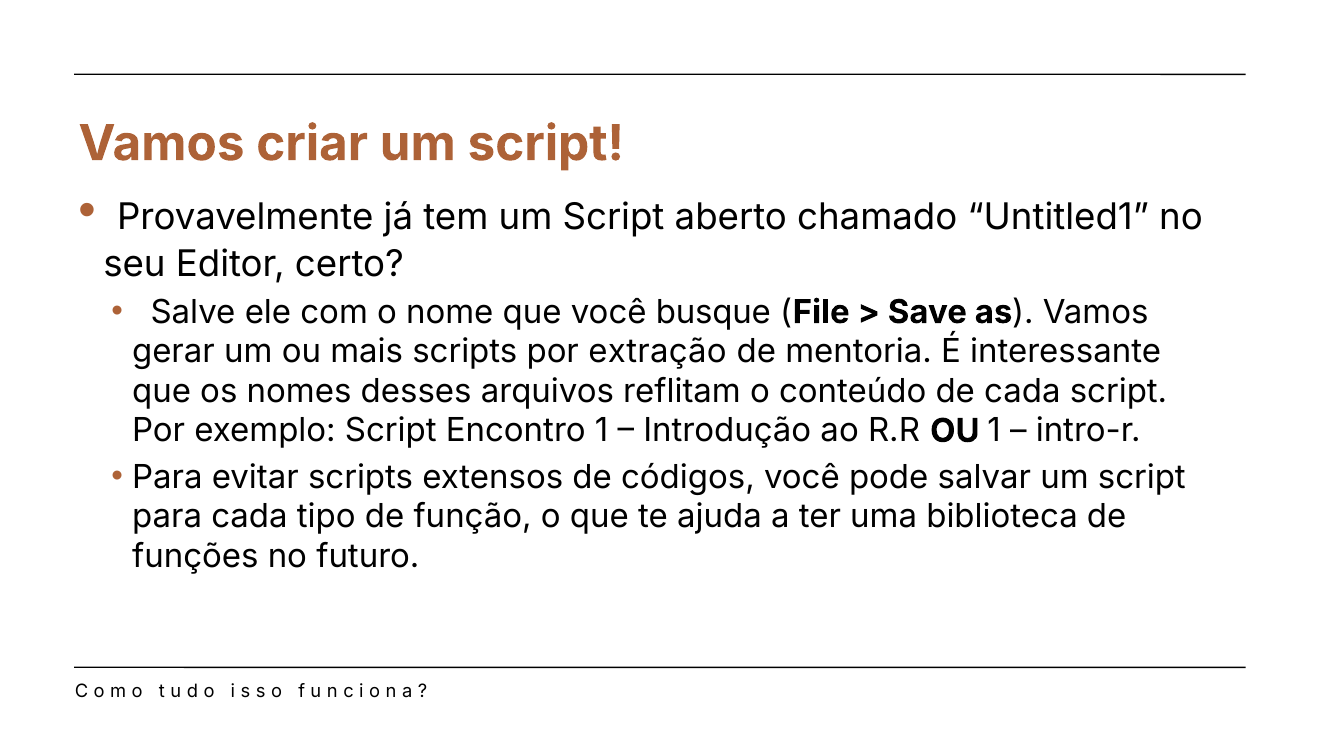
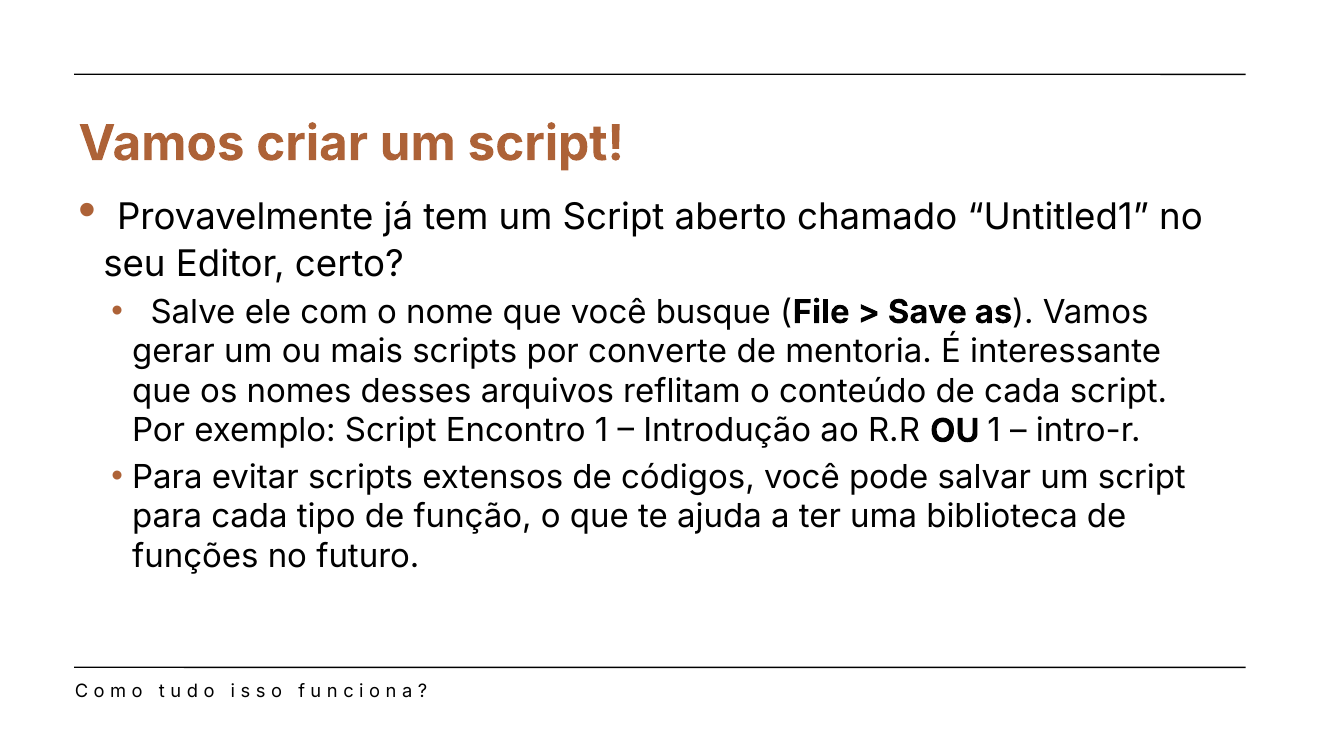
extração: extração -> converte
